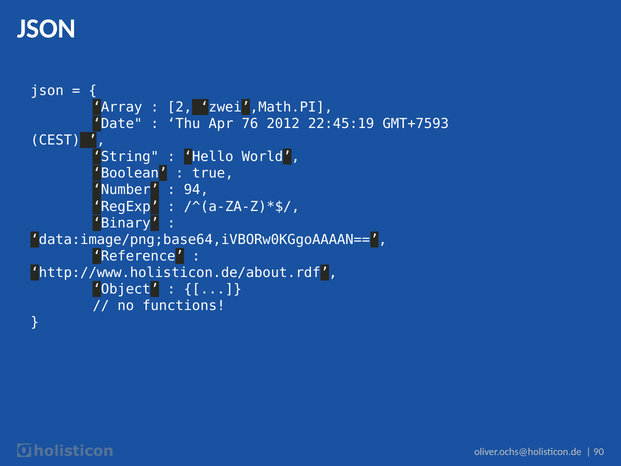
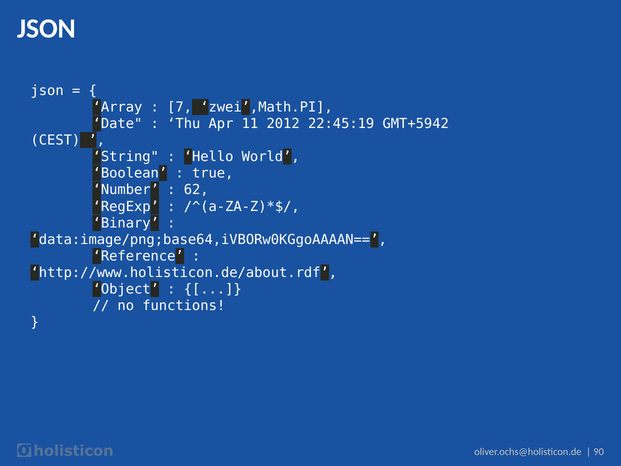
2: 2 -> 7
76: 76 -> 11
GMT+7593: GMT+7593 -> GMT+5942
94: 94 -> 62
